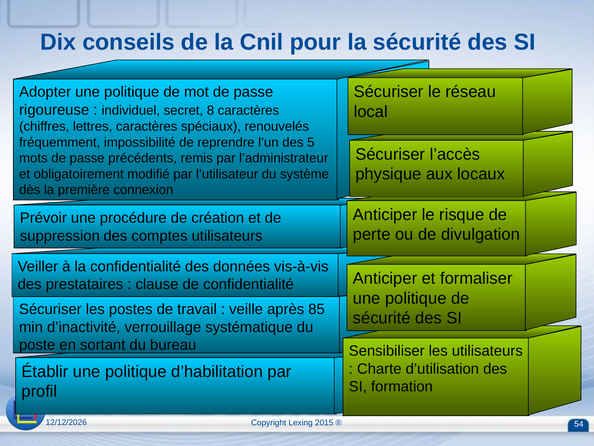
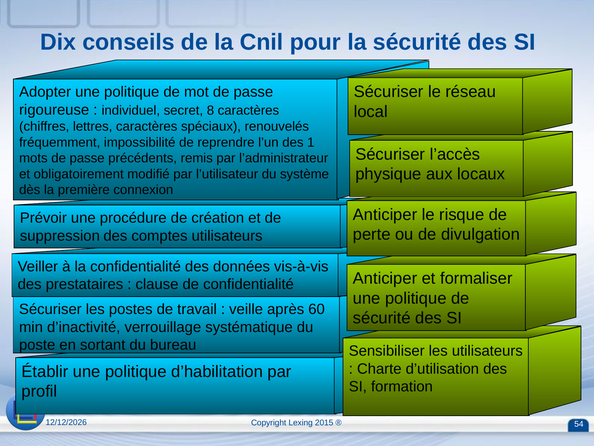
5: 5 -> 1
85: 85 -> 60
